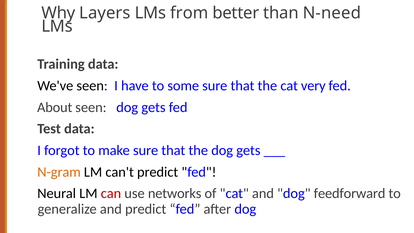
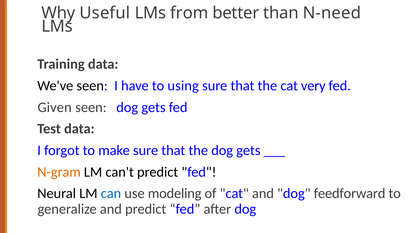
Layers: Layers -> Useful
some: some -> using
About: About -> Given
can colour: red -> blue
networks: networks -> modeling
